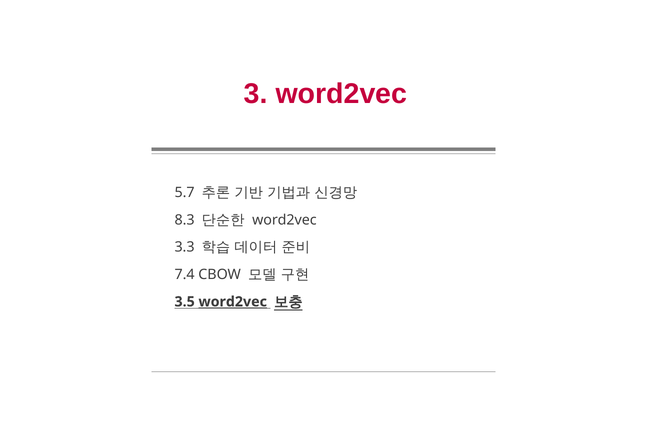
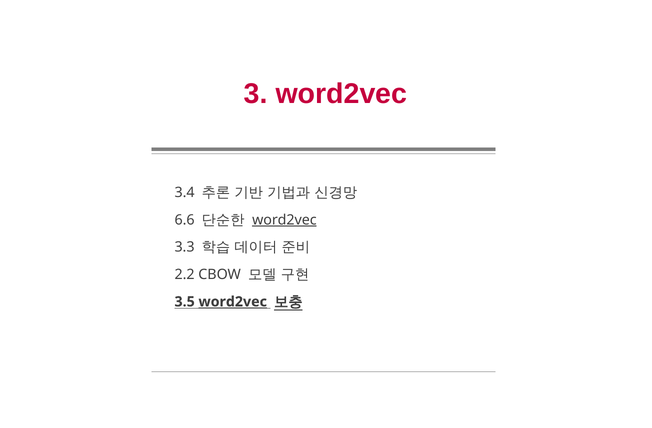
5.7: 5.7 -> 3.4
8.3: 8.3 -> 6.6
word2vec at (284, 220) underline: none -> present
7.4: 7.4 -> 2.2
